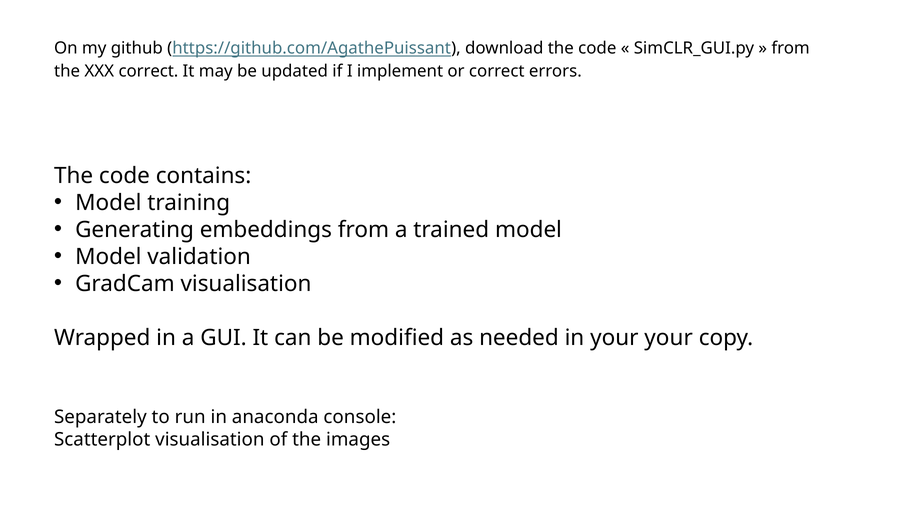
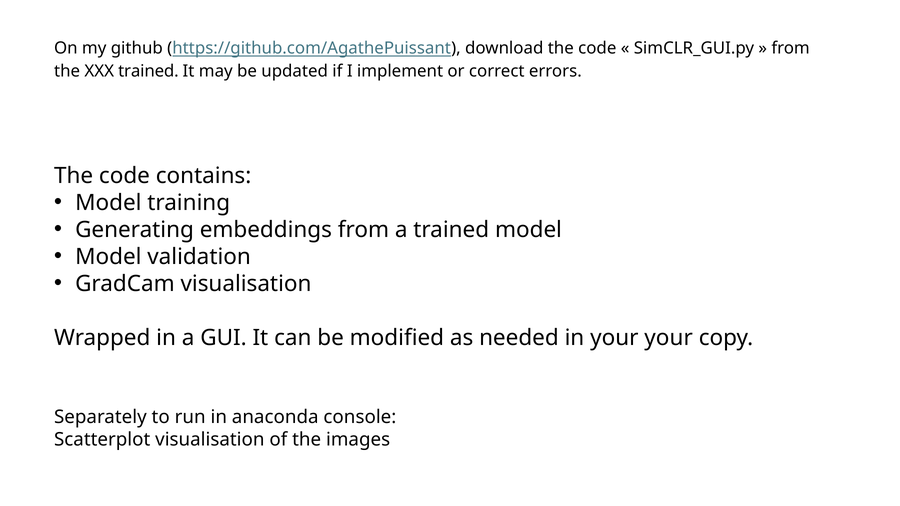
XXX correct: correct -> trained
